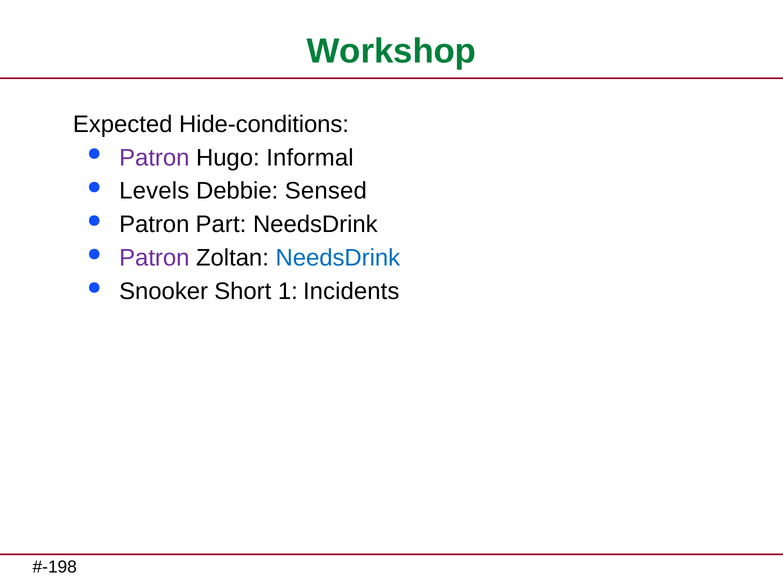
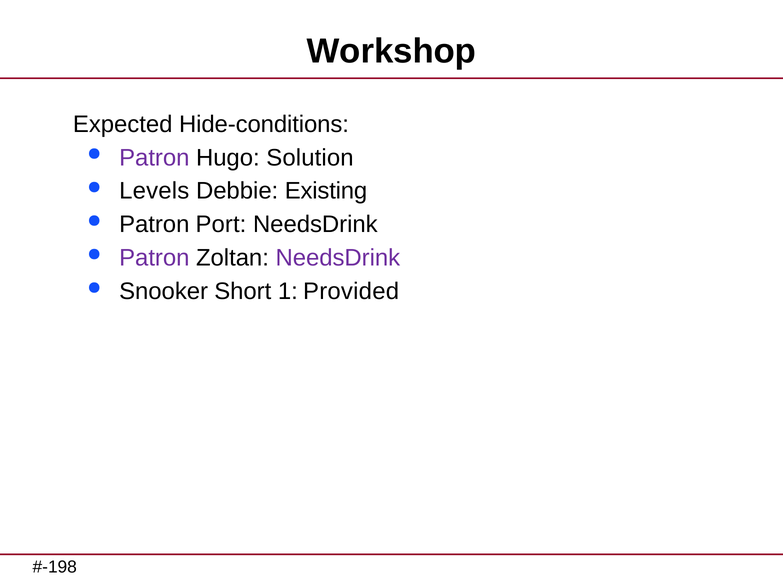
Workshop colour: green -> black
Informal: Informal -> Solution
Sensed: Sensed -> Existing
Part: Part -> Port
NeedsDrink at (338, 258) colour: blue -> purple
Incidents: Incidents -> Provided
